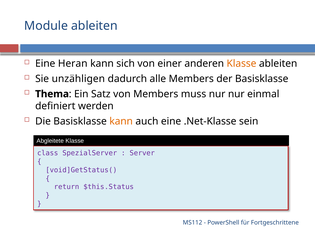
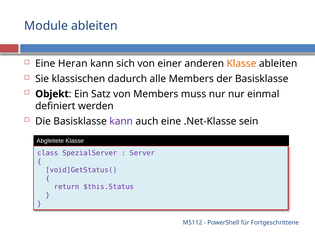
unzähligen: unzähligen -> klassischen
Thema: Thema -> Objekt
kann at (121, 121) colour: orange -> purple
